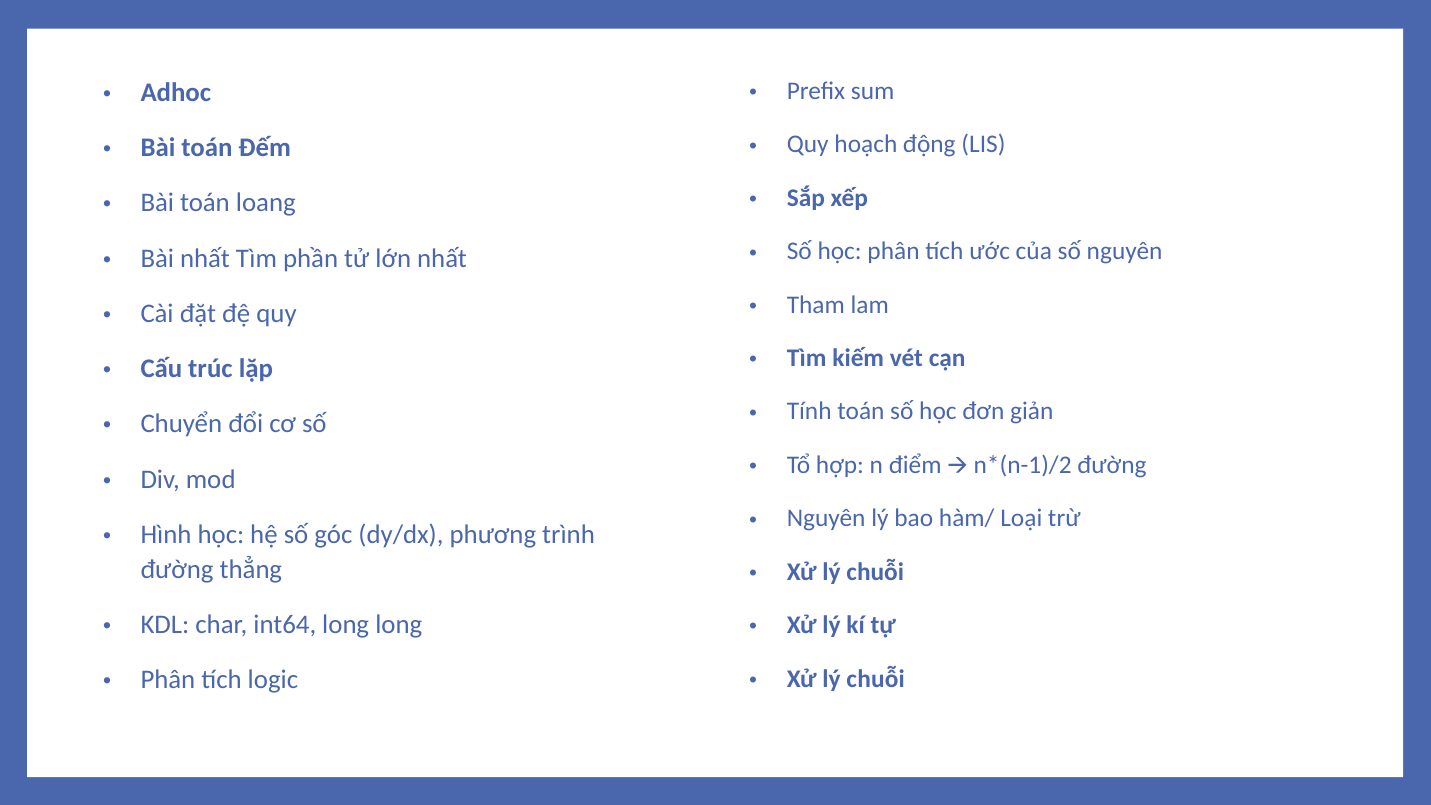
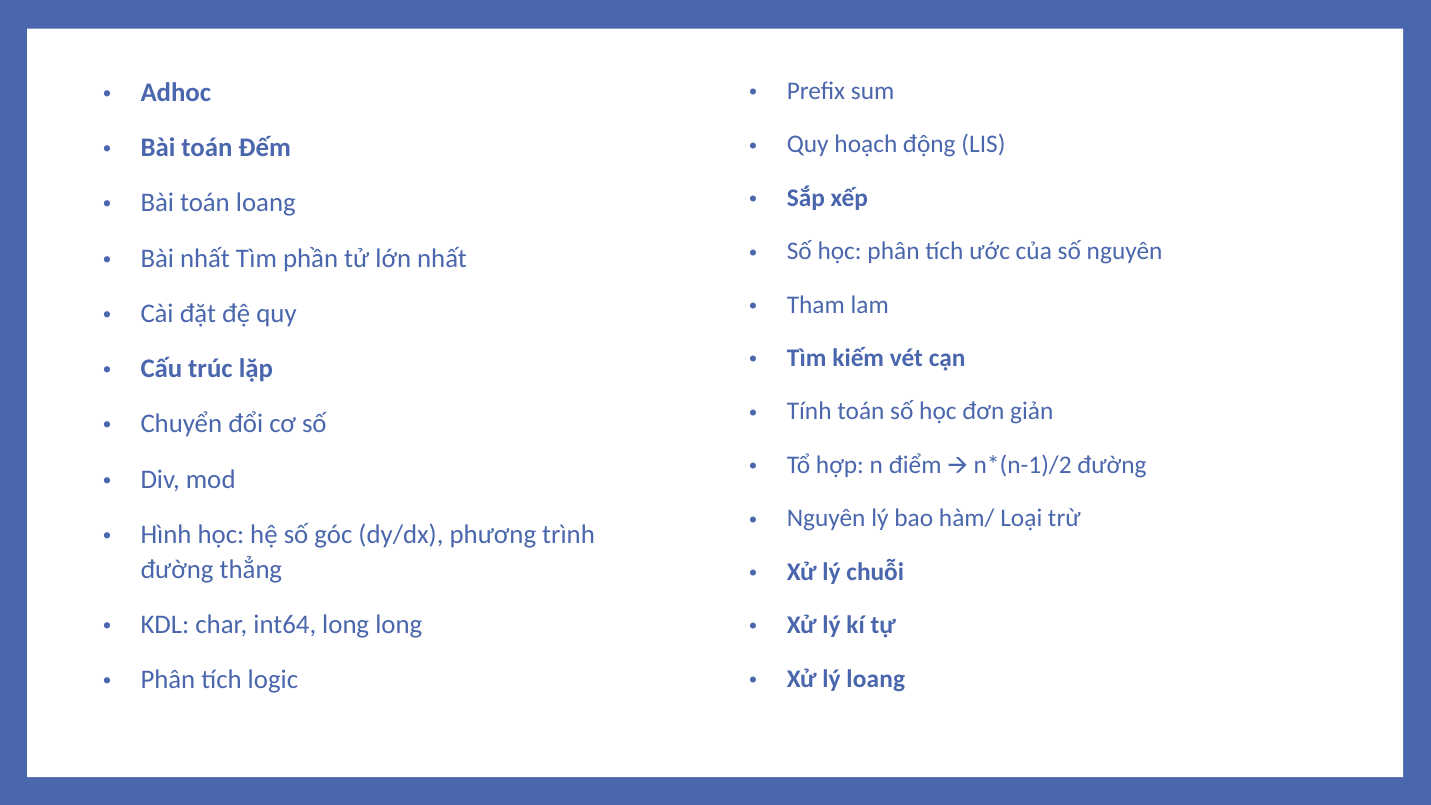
chuỗi at (876, 679): chuỗi -> loang
